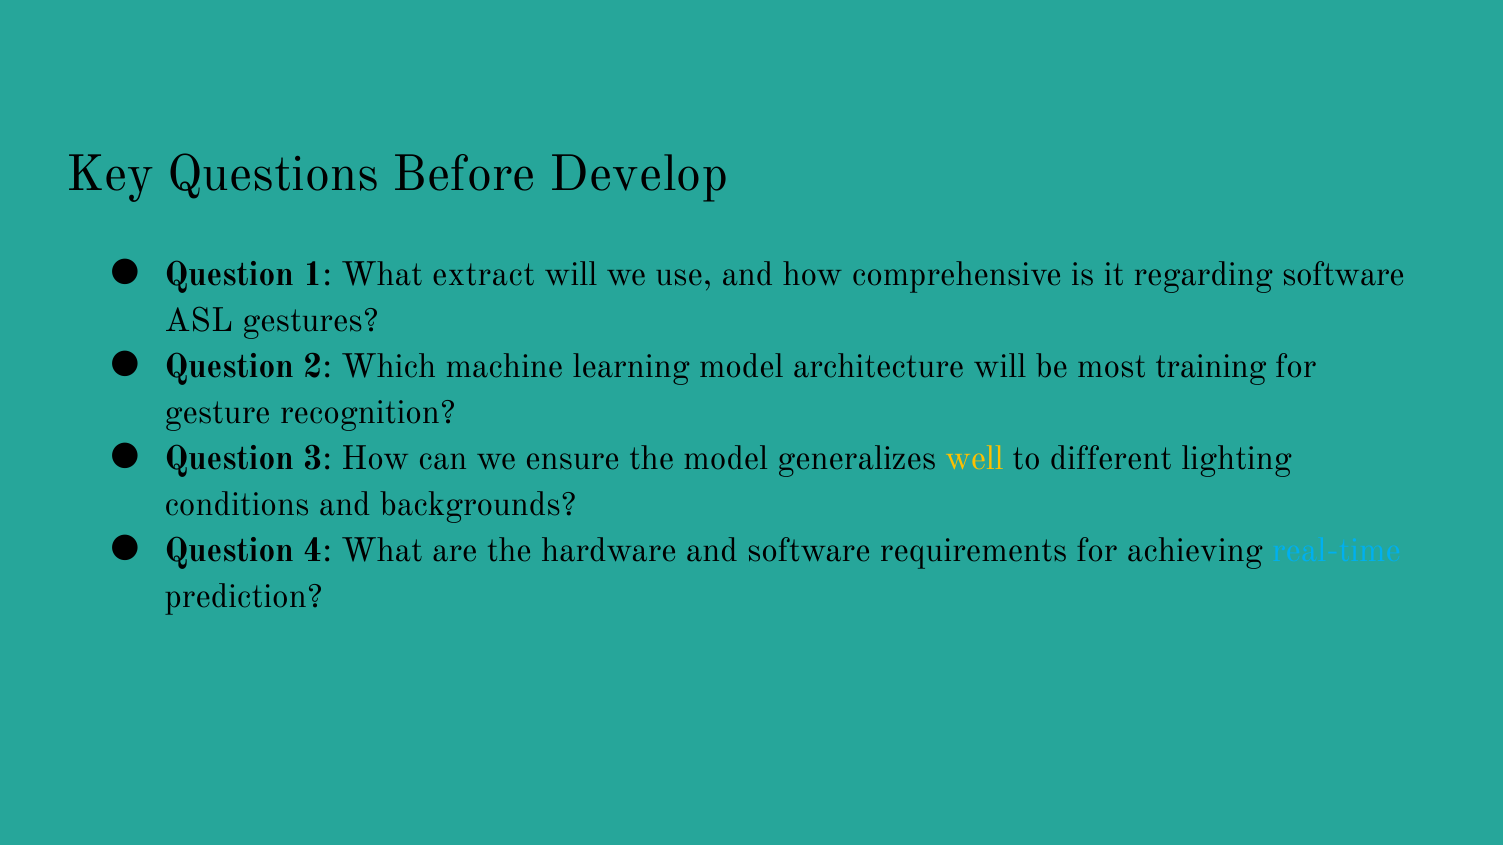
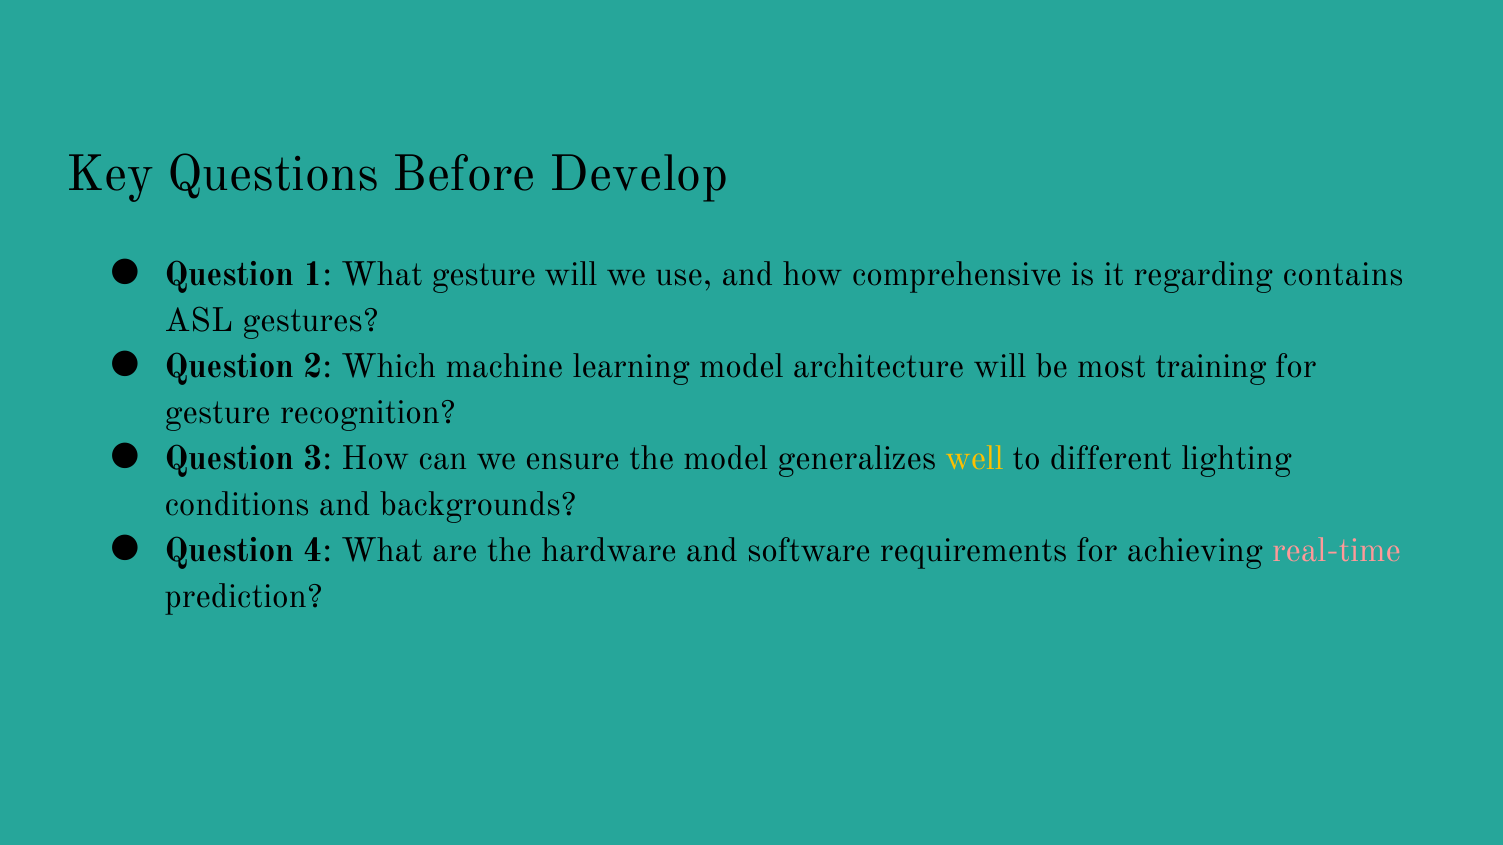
What extract: extract -> gesture
regarding software: software -> contains
real-time colour: light blue -> pink
